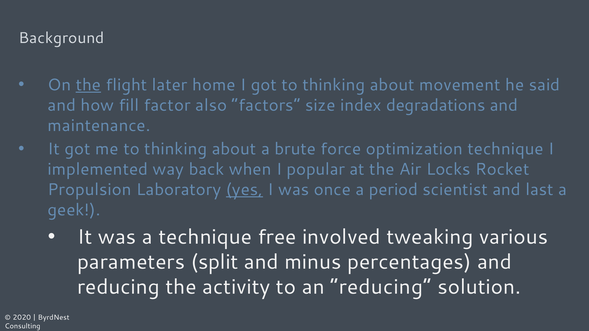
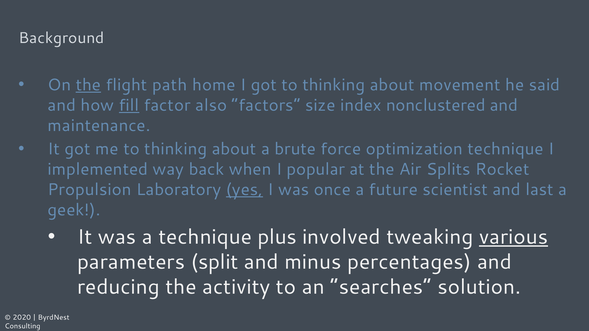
later: later -> path
fill underline: none -> present
degradations: degradations -> nonclustered
Locks: Locks -> Splits
period: period -> future
free: free -> plus
various underline: none -> present
an reducing: reducing -> searches
